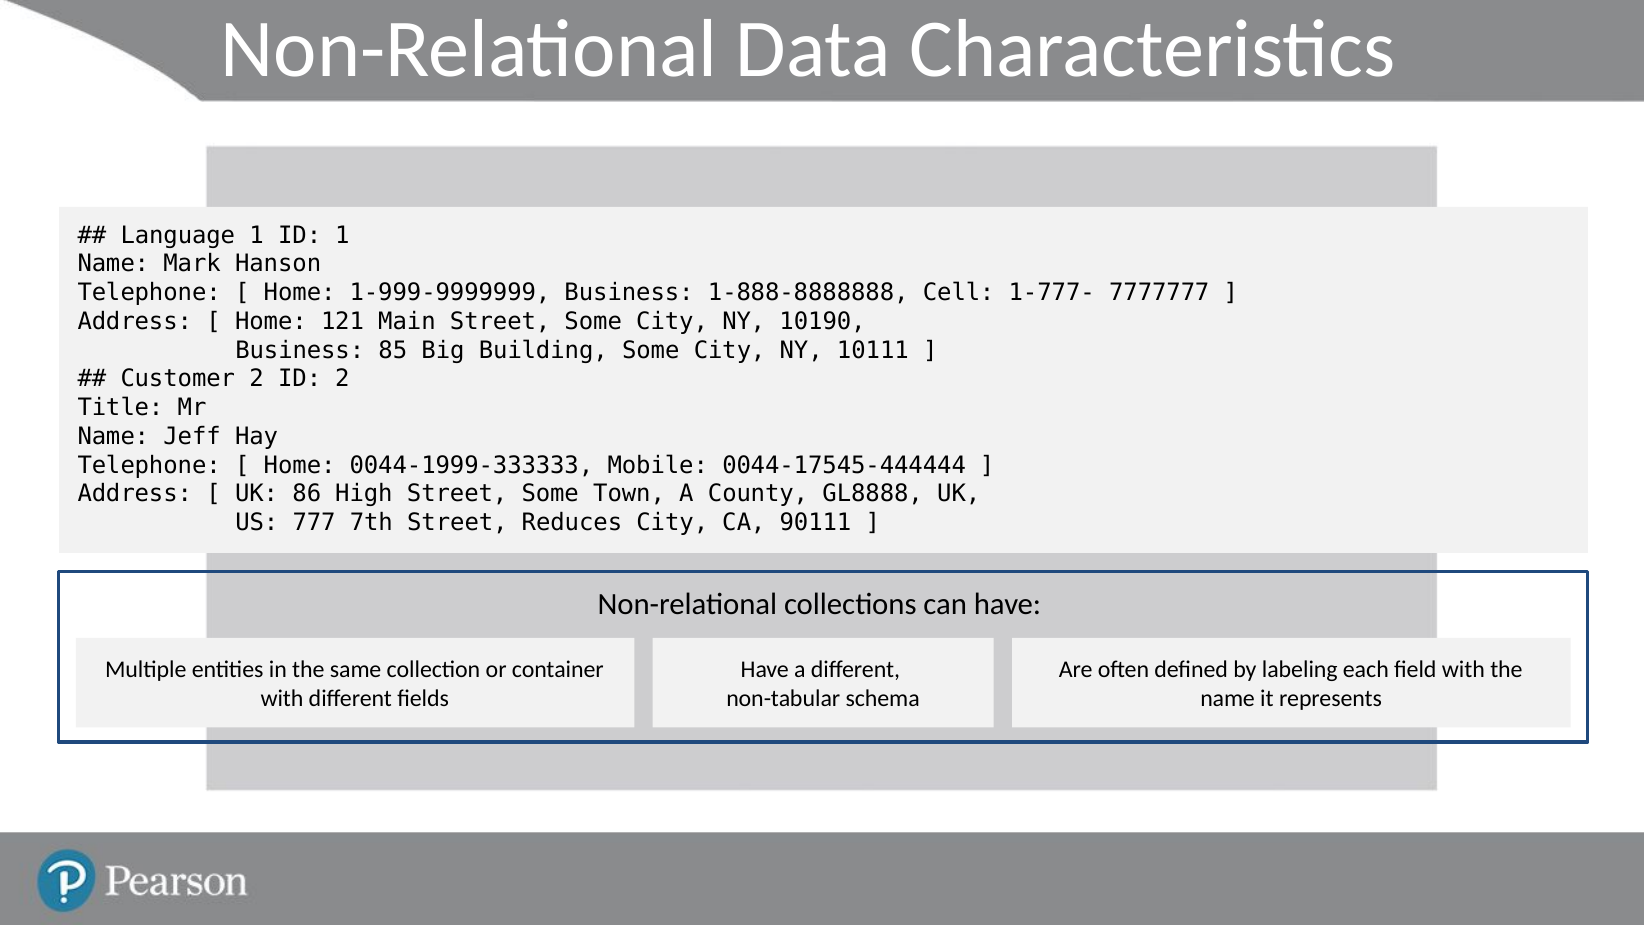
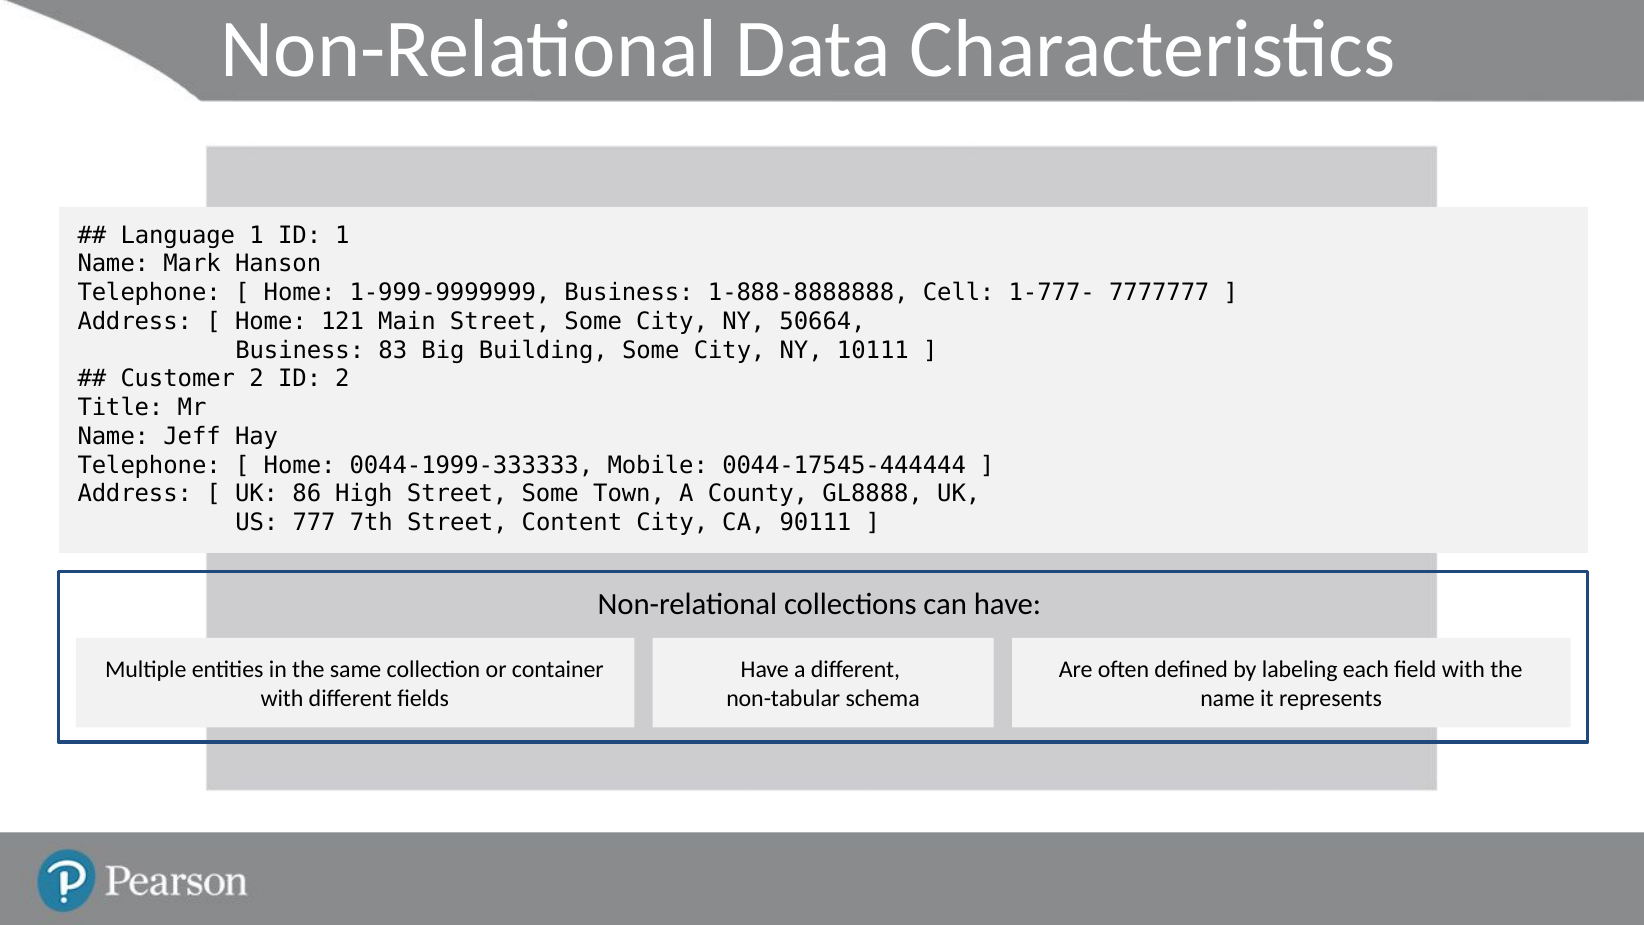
10190: 10190 -> 50664
85: 85 -> 83
Reduces: Reduces -> Content
